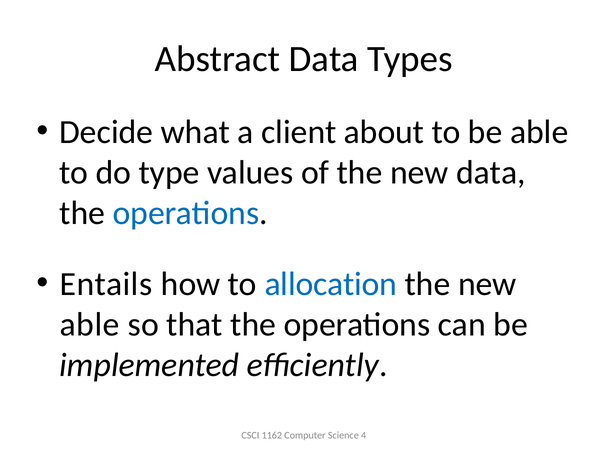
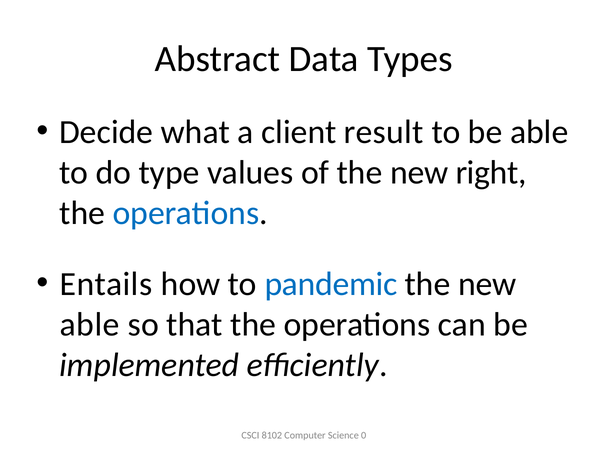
about: about -> result
new data: data -> right
allocation: allocation -> pandemic
1162: 1162 -> 8102
4: 4 -> 0
